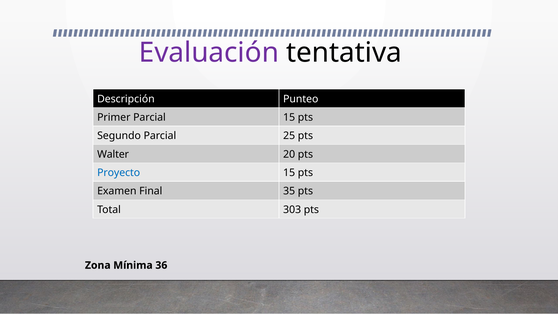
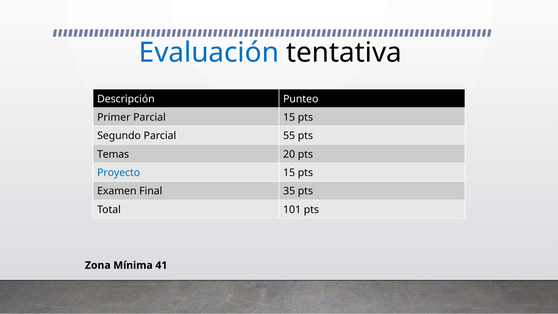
Evaluación colour: purple -> blue
25: 25 -> 55
Walter: Walter -> Temas
303: 303 -> 101
36: 36 -> 41
